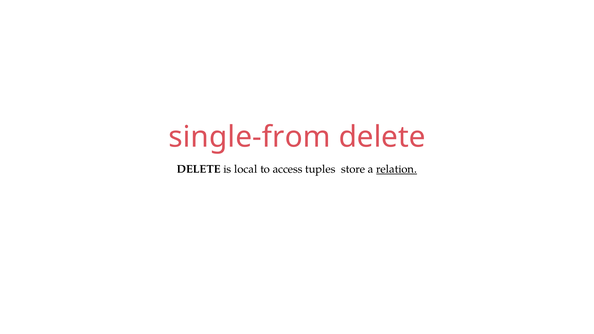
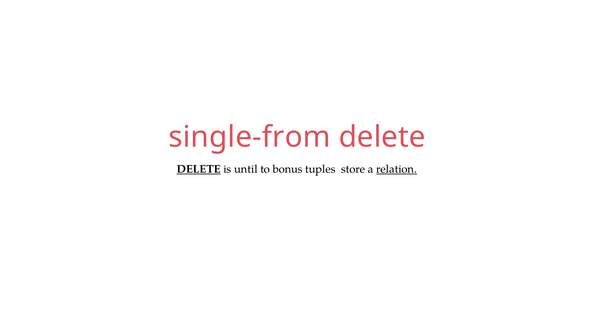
DELETE at (199, 169) underline: none -> present
local: local -> until
access: access -> bonus
